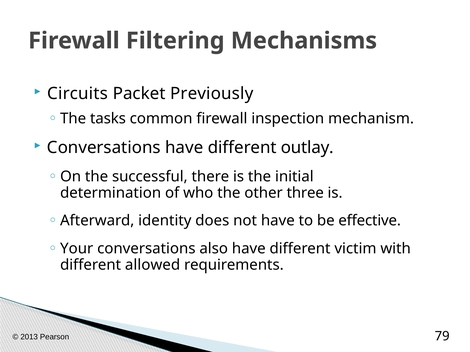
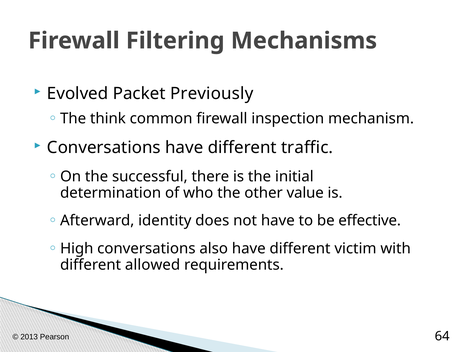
Circuits: Circuits -> Evolved
tasks: tasks -> think
outlay: outlay -> traffic
three: three -> value
Your: Your -> High
79: 79 -> 64
